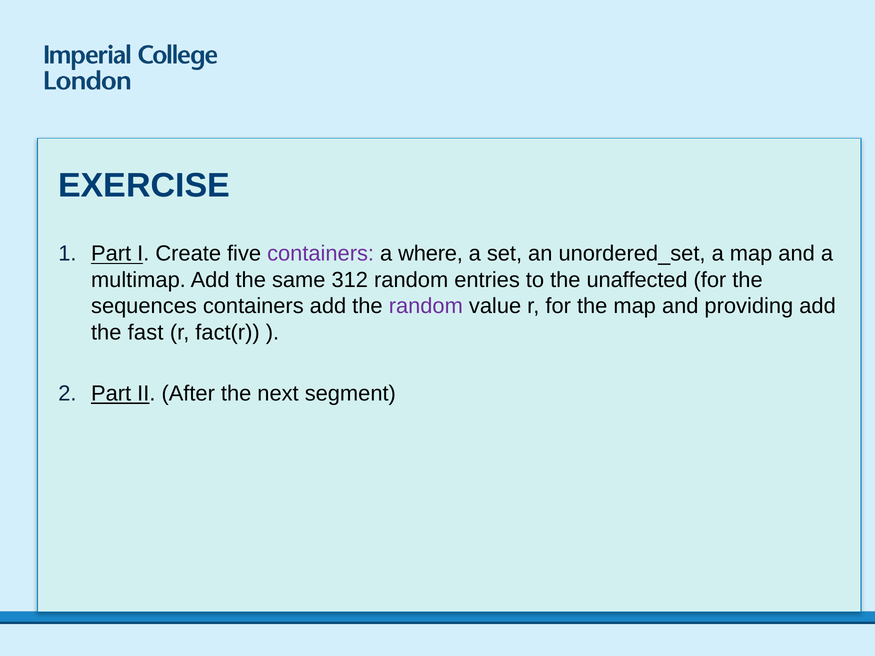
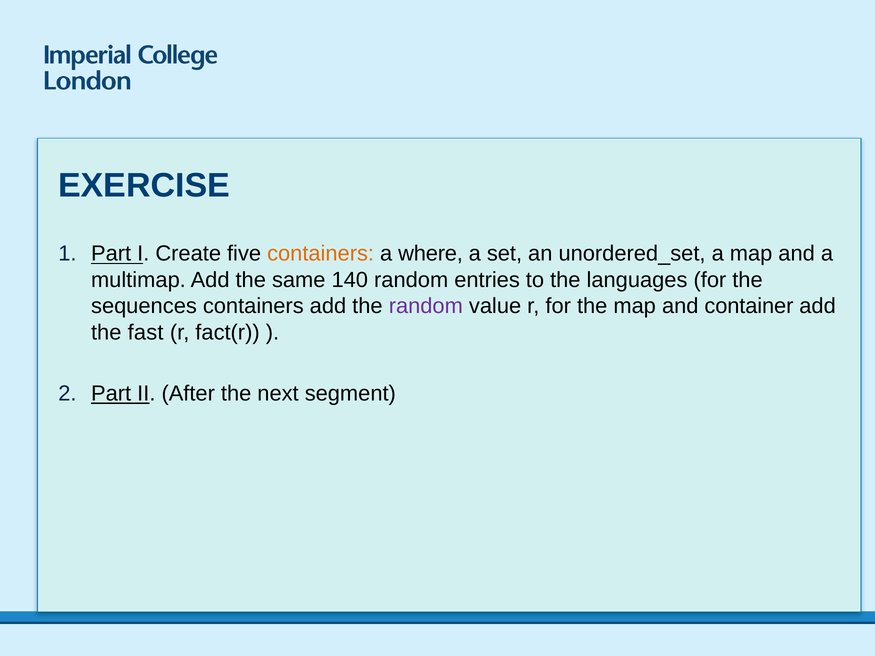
containers at (321, 254) colour: purple -> orange
312: 312 -> 140
unaffected: unaffected -> languages
providing: providing -> container
